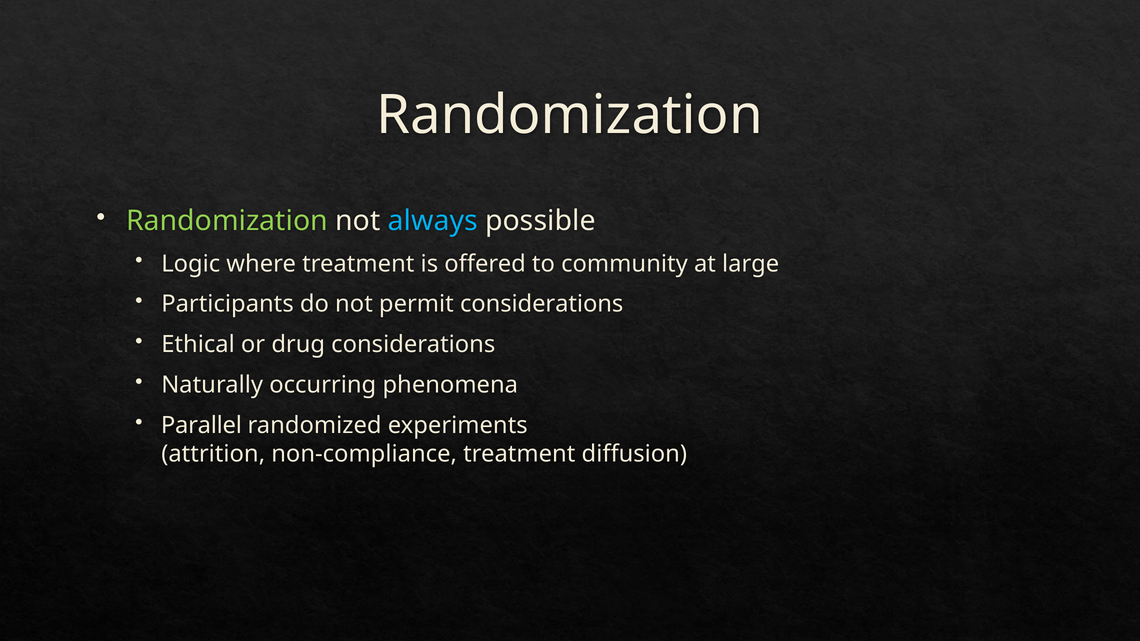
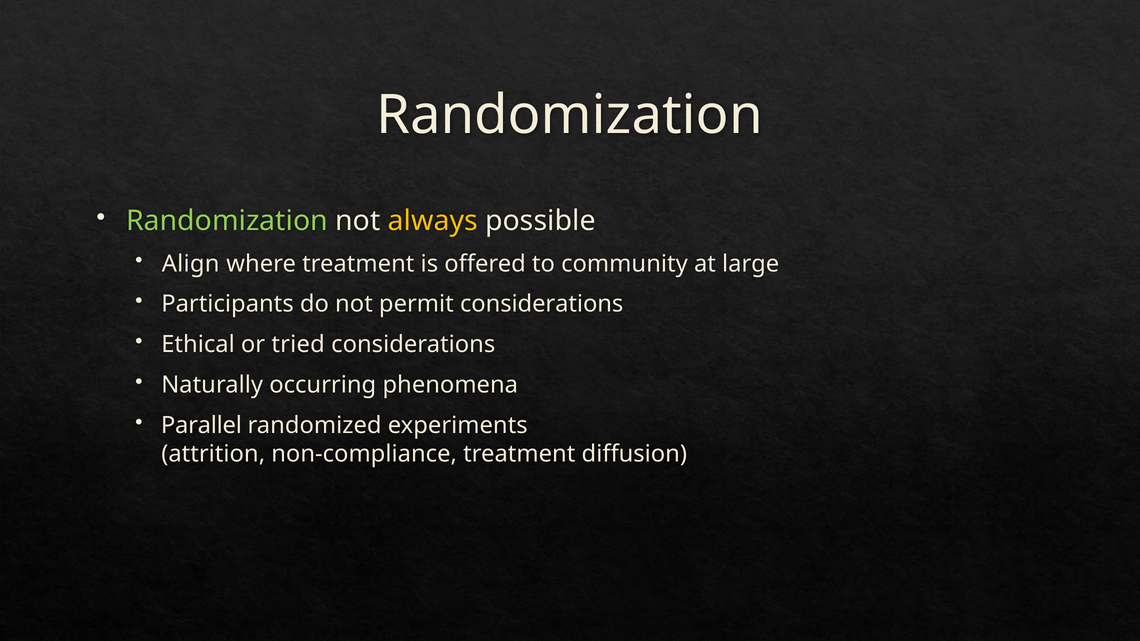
always colour: light blue -> yellow
Logic: Logic -> Align
drug: drug -> tried
